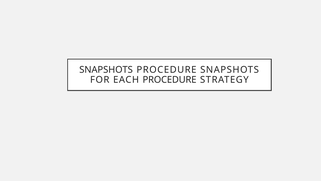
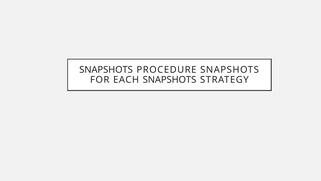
EACH PROCEDURE: PROCEDURE -> SNAPSHOTS
